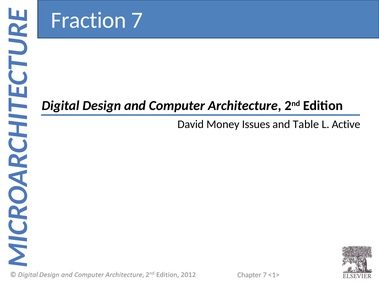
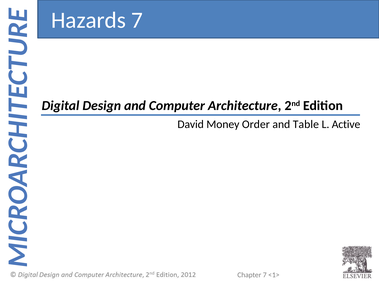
Fraction: Fraction -> Hazards
Issues: Issues -> Order
